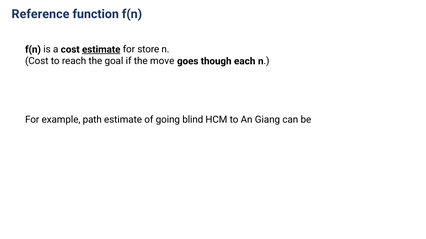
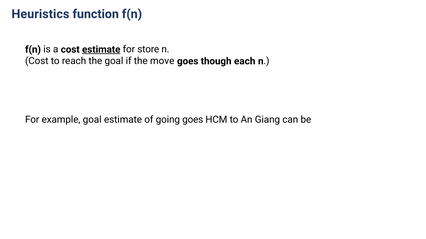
Reference: Reference -> Heuristics
example path: path -> goal
going blind: blind -> goes
